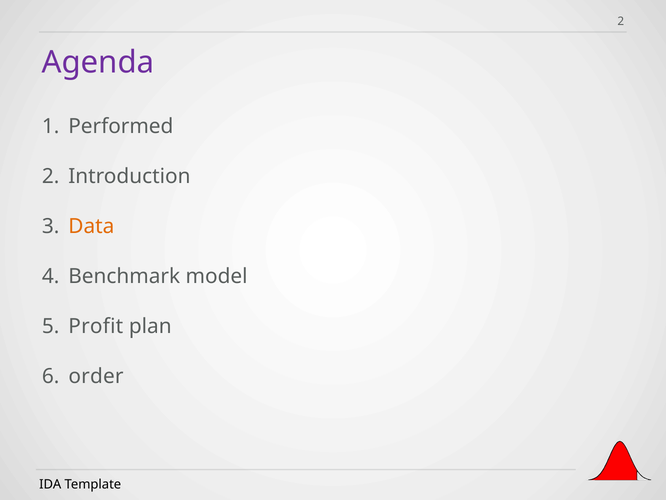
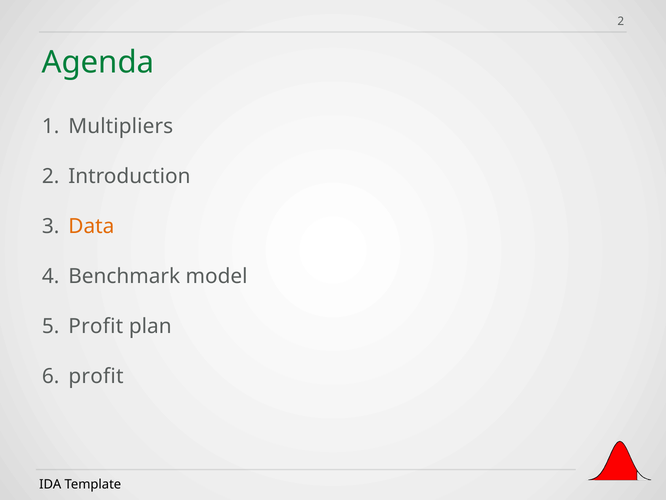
Agenda colour: purple -> green
Performed: Performed -> Multipliers
order at (96, 376): order -> profit
